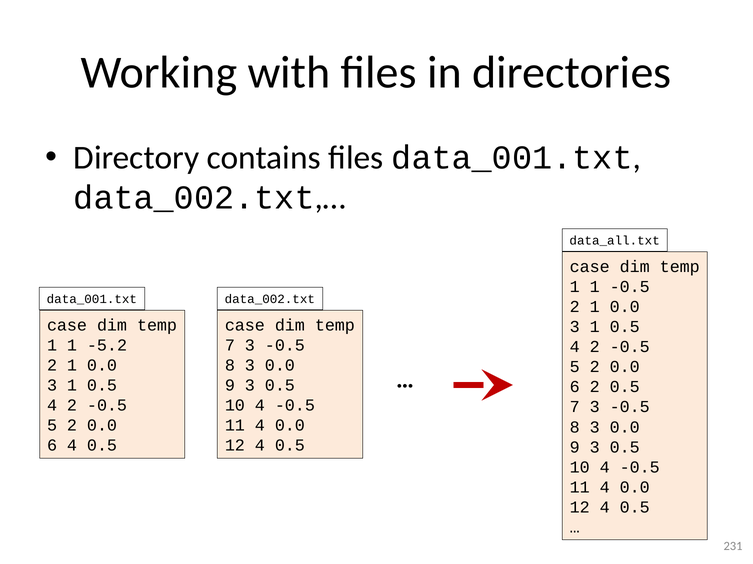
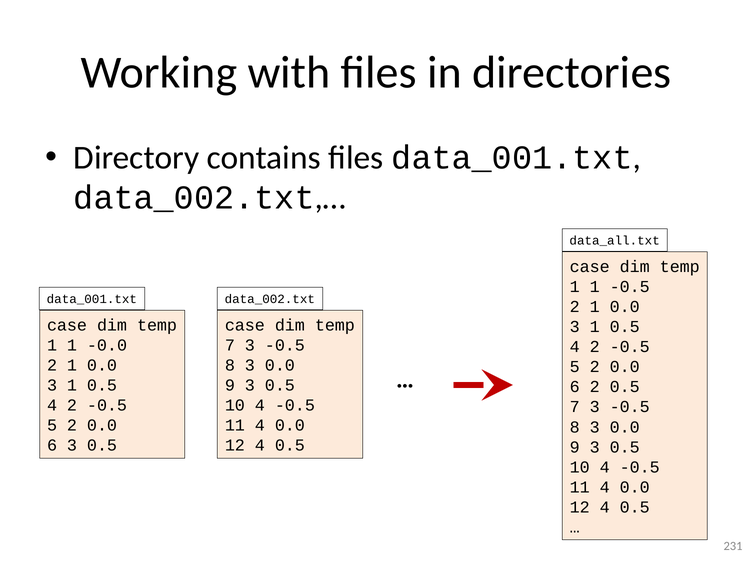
-5.2: -5.2 -> -0.0
6 4: 4 -> 3
